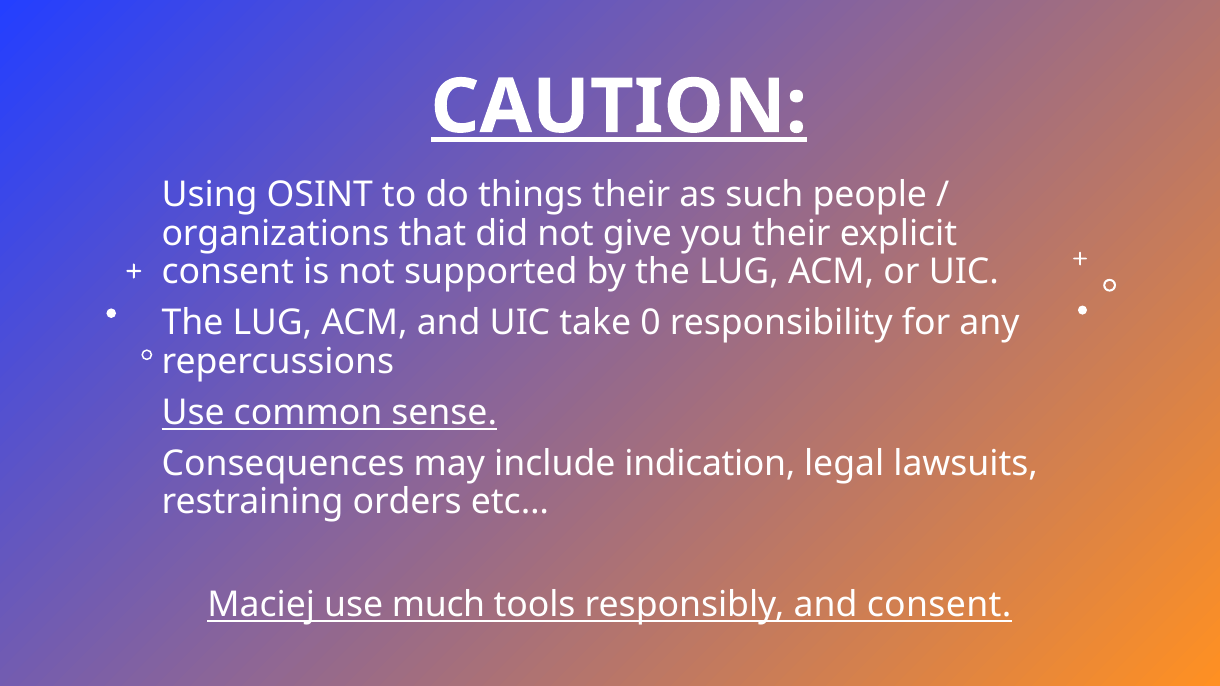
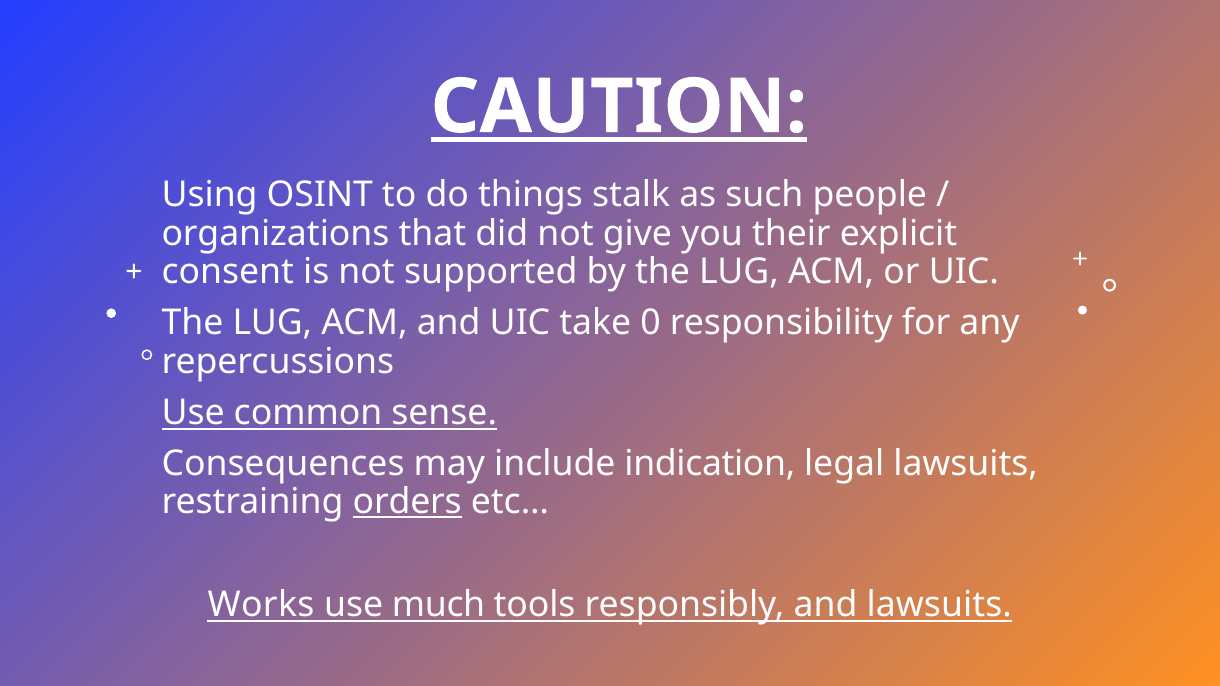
things their: their -> stalk
orders underline: none -> present
Maciej: Maciej -> Works
and consent: consent -> lawsuits
